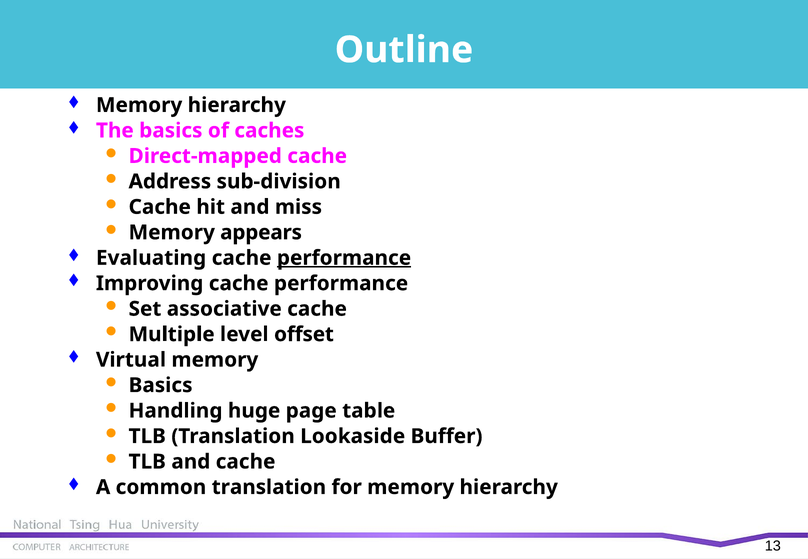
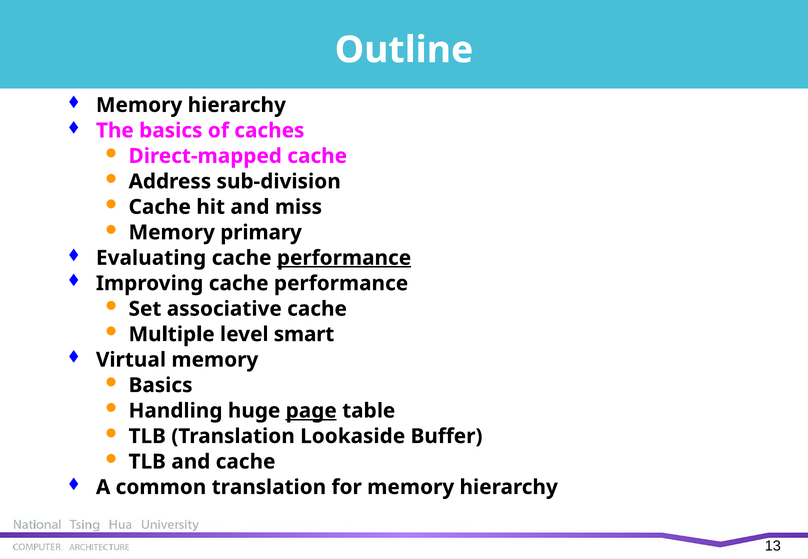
appears: appears -> primary
offset: offset -> smart
page underline: none -> present
